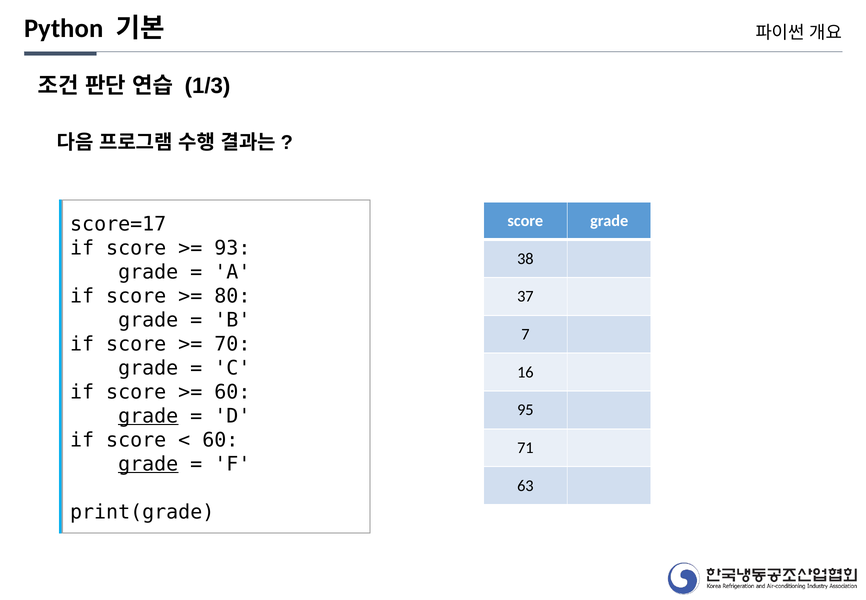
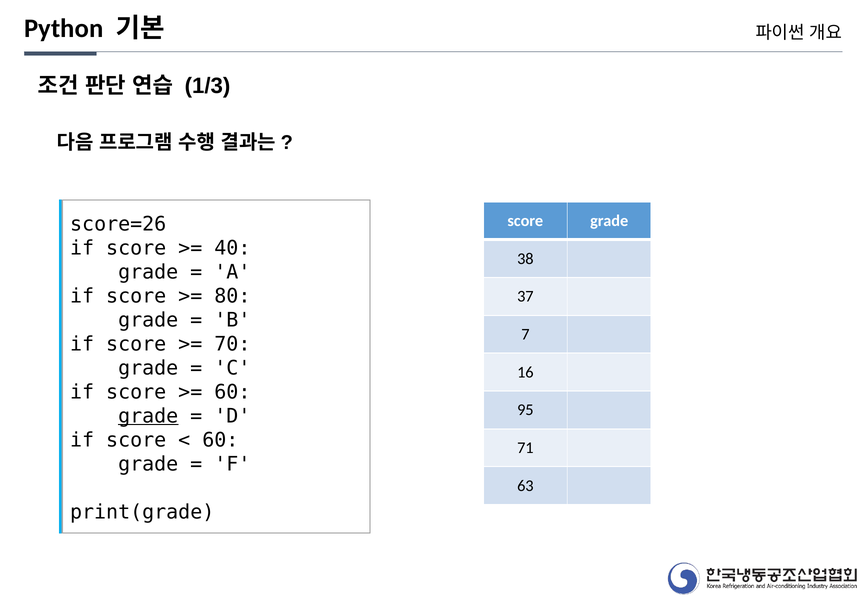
score=17: score=17 -> score=26
93: 93 -> 40
grade at (148, 464) underline: present -> none
